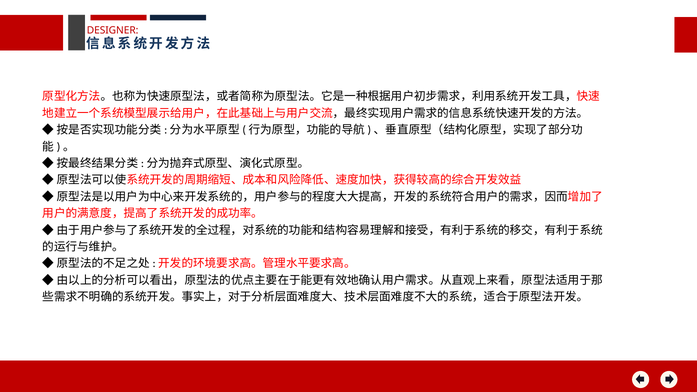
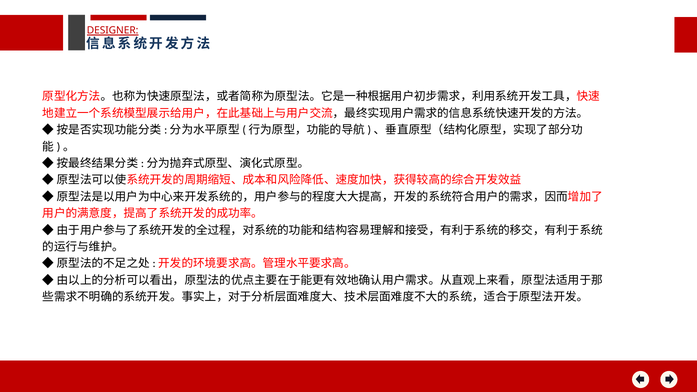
DESIGNER underline: none -> present
